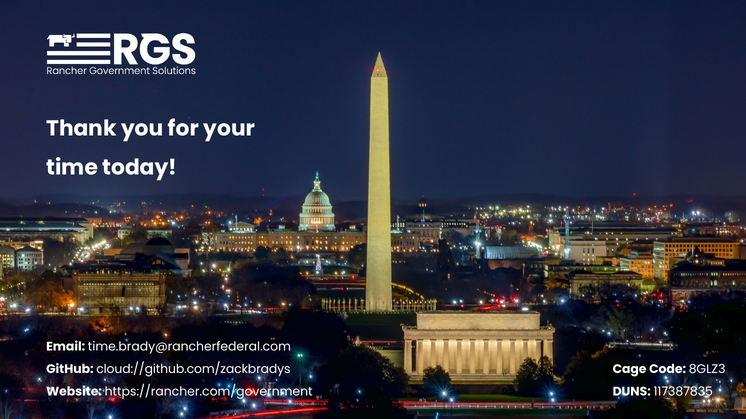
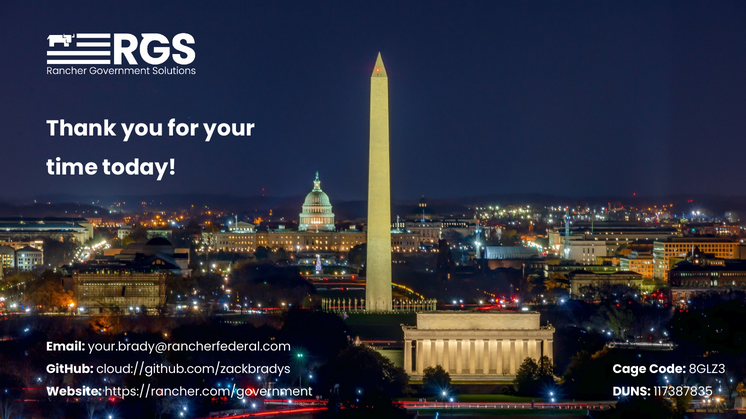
time.brady@rancherfederal.com: time.brady@rancherfederal.com -> your.brady@rancherfederal.com
